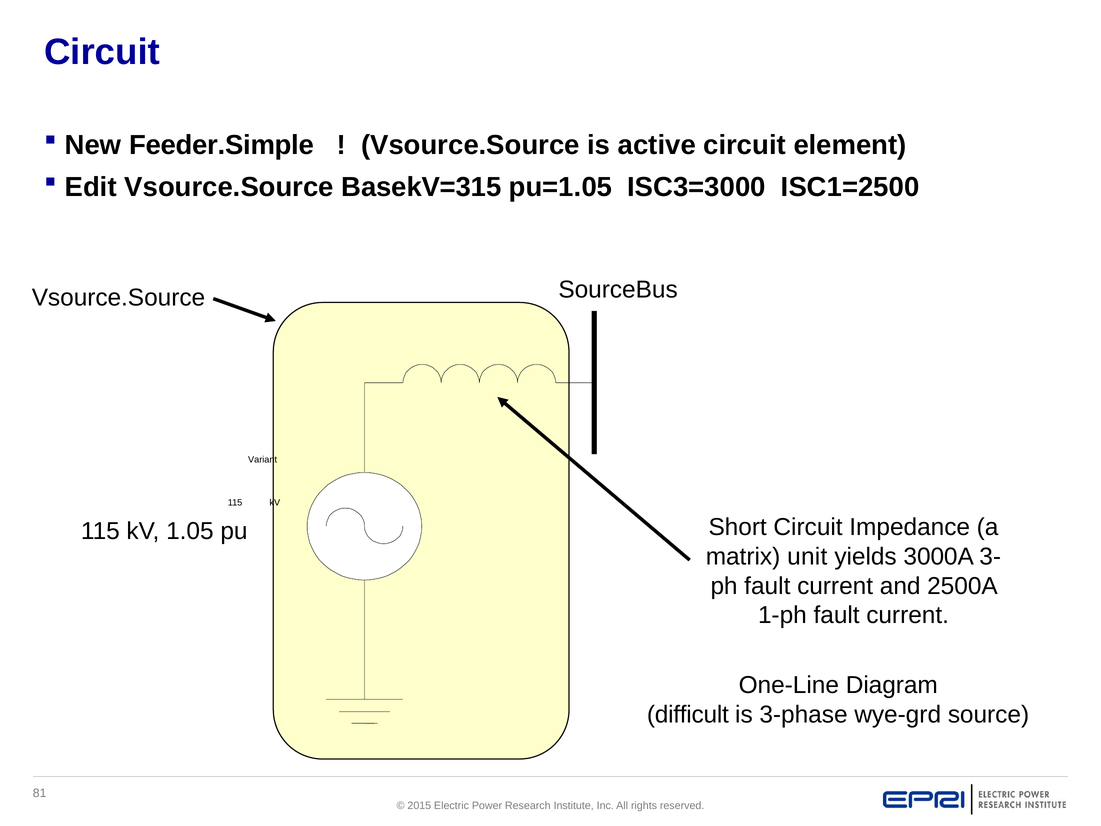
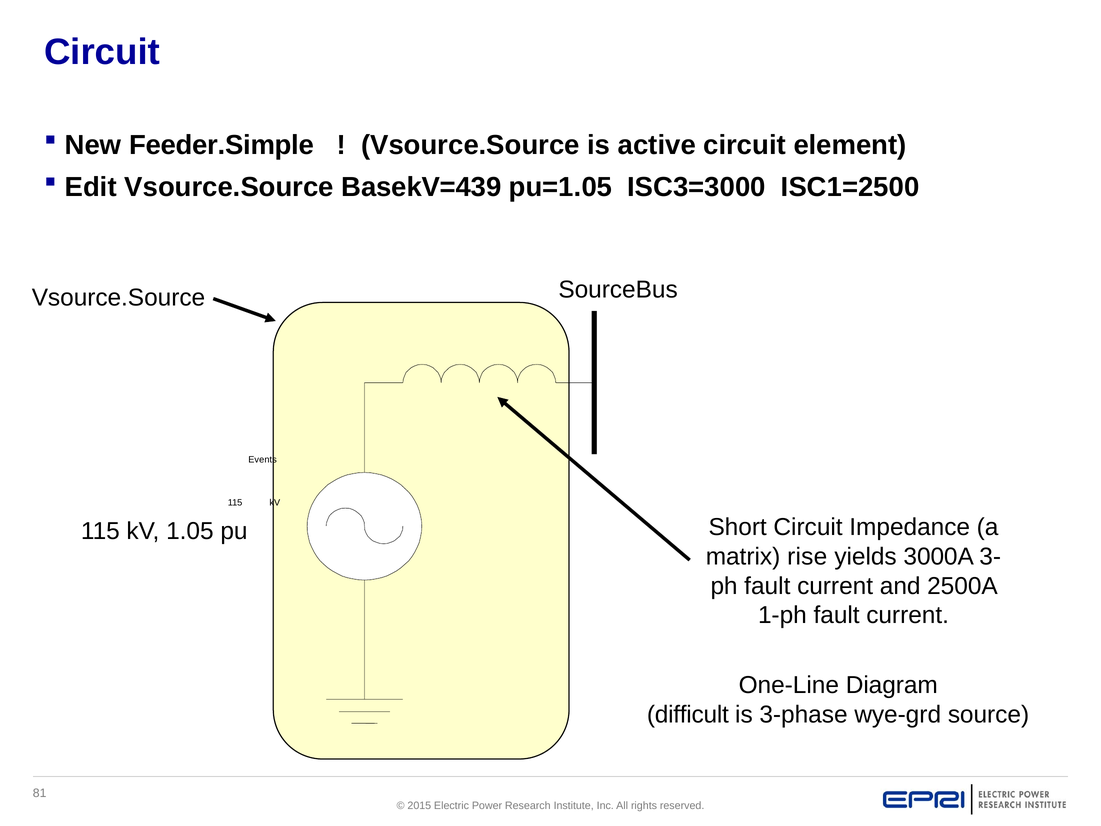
BasekV=315: BasekV=315 -> BasekV=439
Variant: Variant -> Events
unit: unit -> rise
